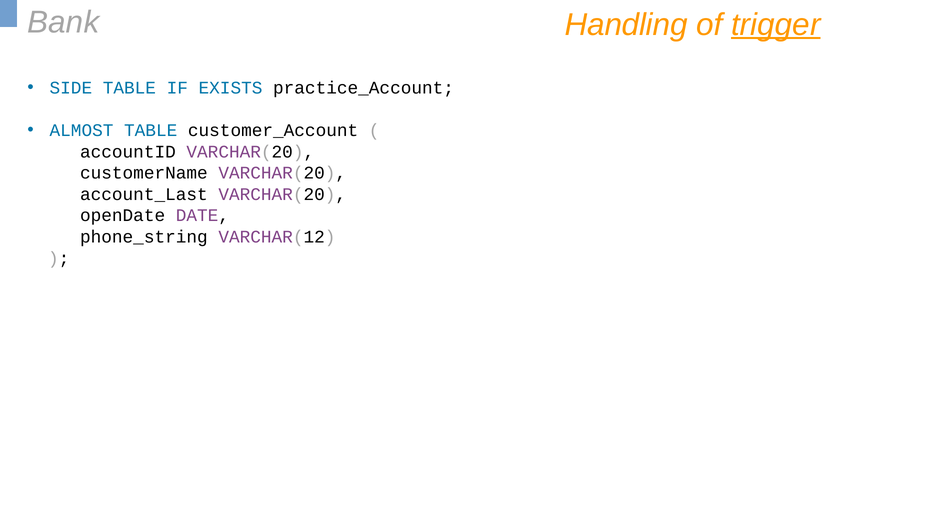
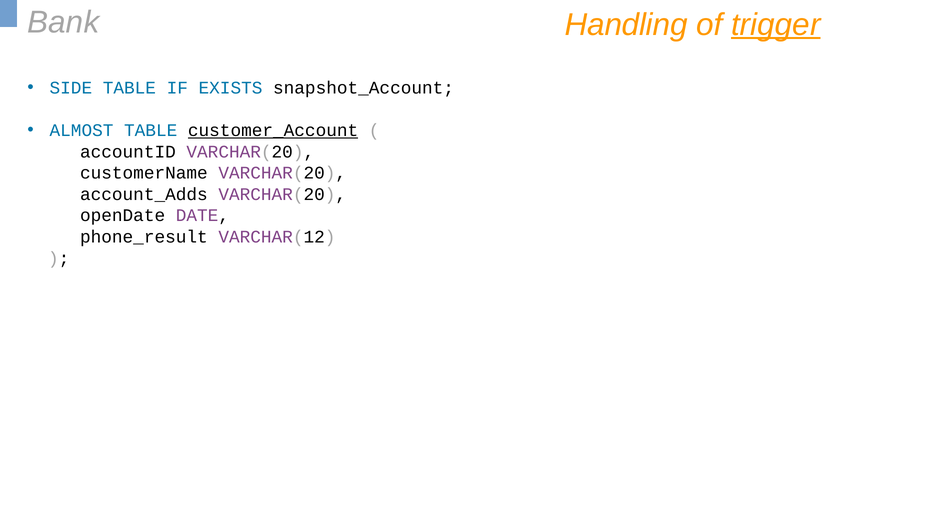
practice_Account: practice_Account -> snapshot_Account
customer_Account underline: none -> present
account_Last: account_Last -> account_Adds
phone_string: phone_string -> phone_result
